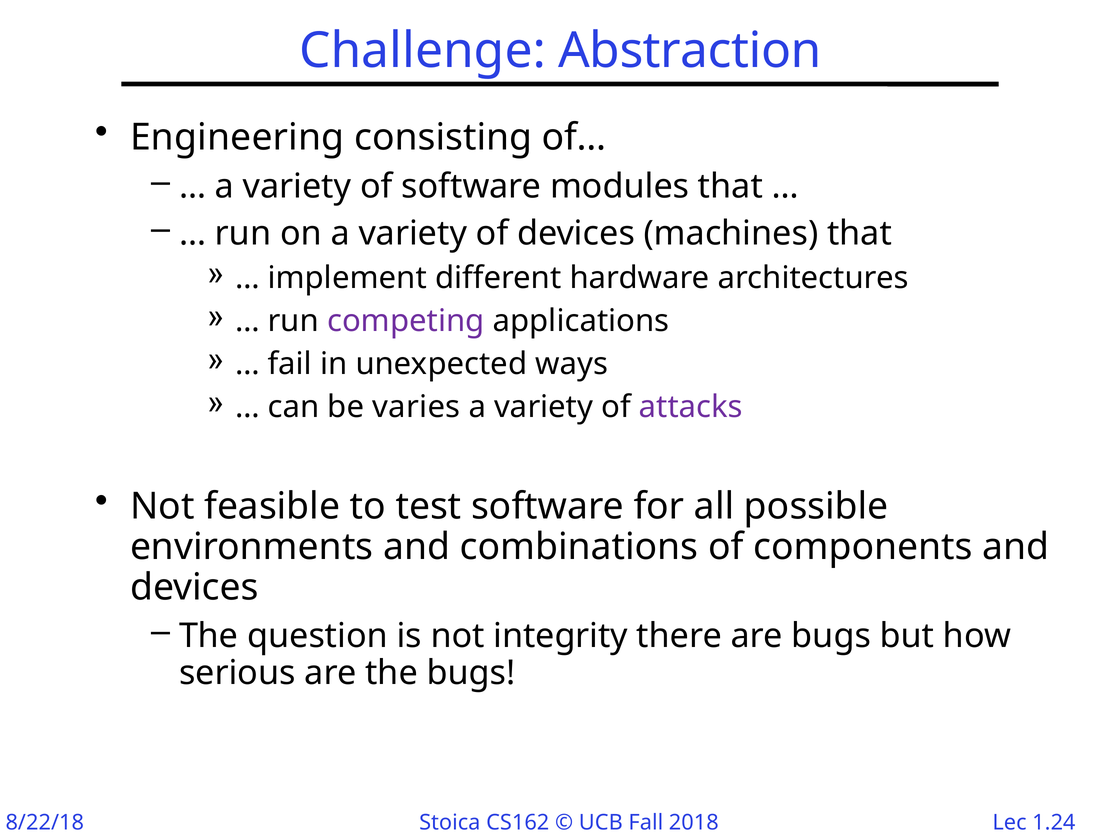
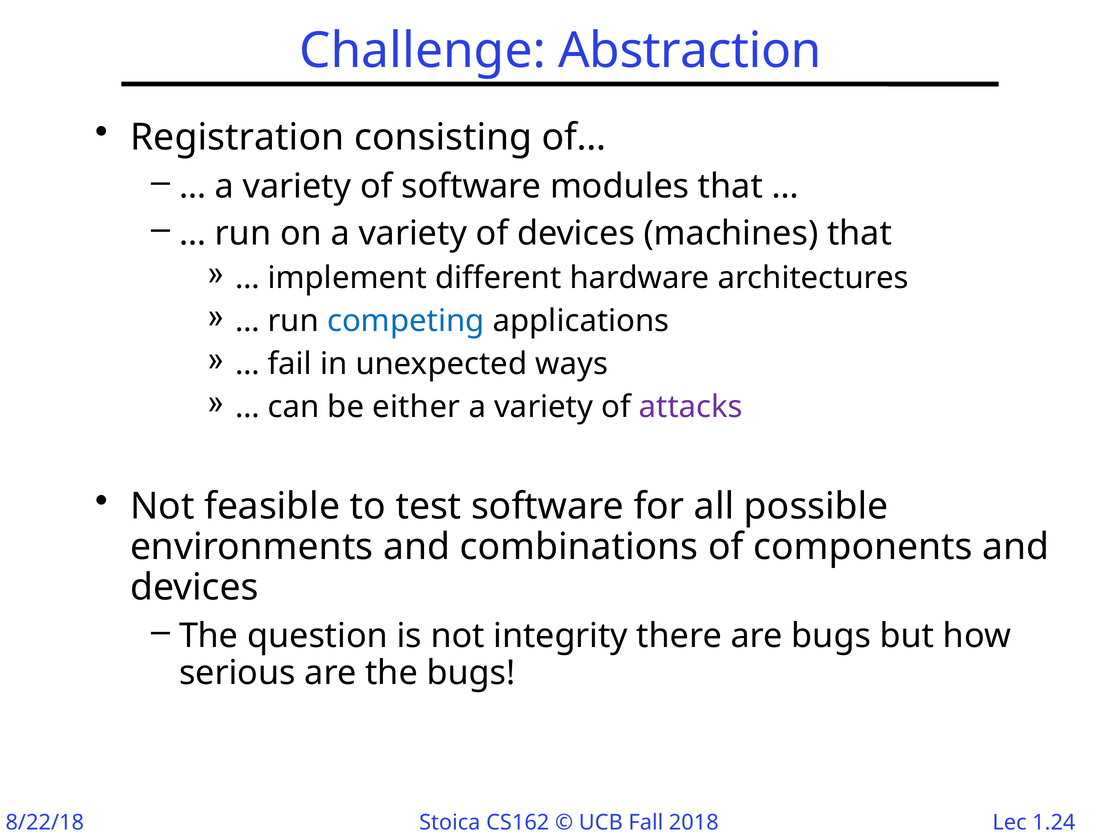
Engineering: Engineering -> Registration
competing colour: purple -> blue
varies: varies -> either
